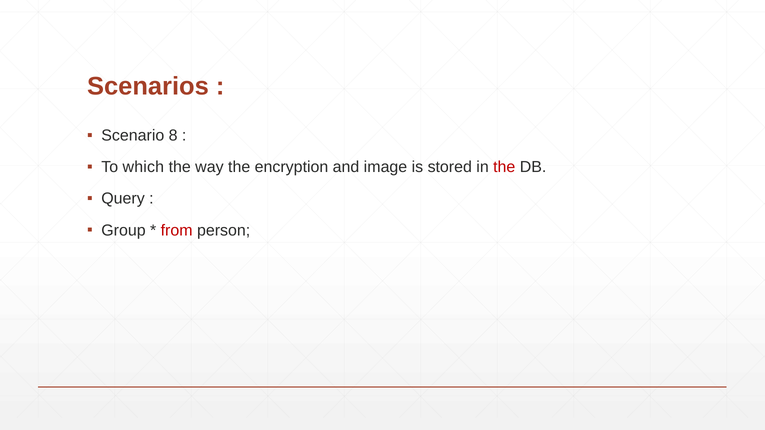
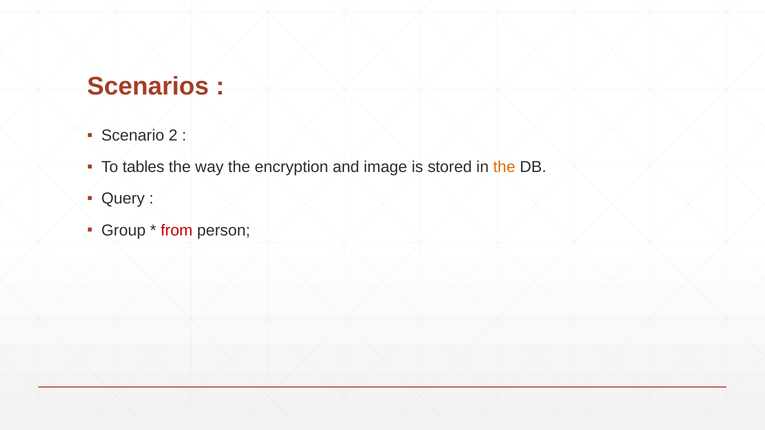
8: 8 -> 2
which: which -> tables
the at (504, 167) colour: red -> orange
